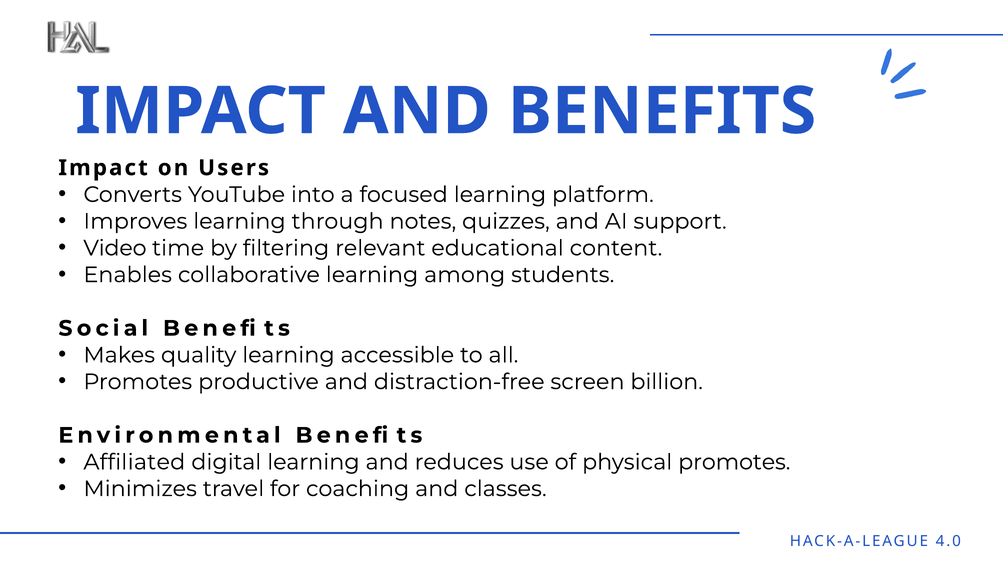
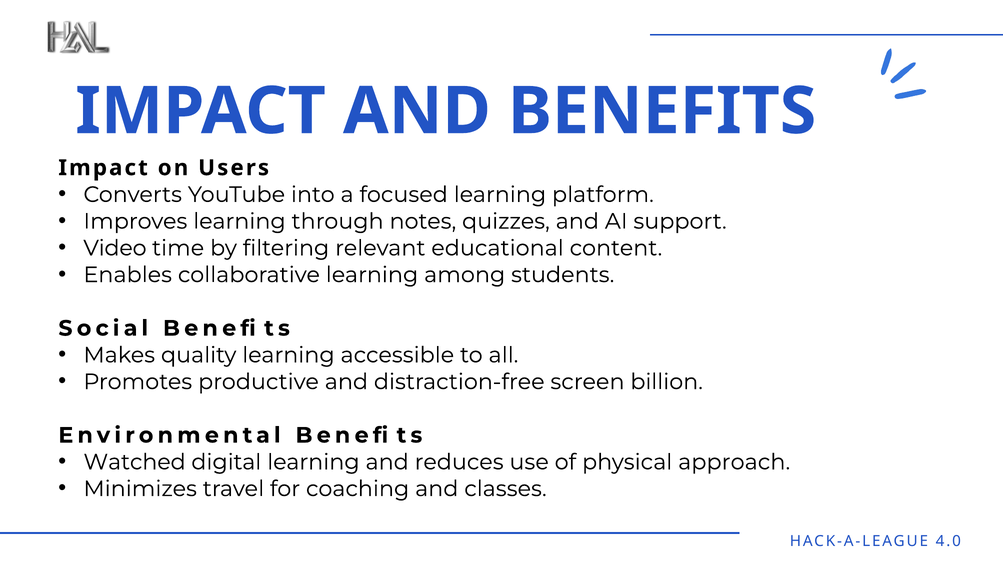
Affiliated: Affiliated -> Watched
physical promotes: promotes -> approach
